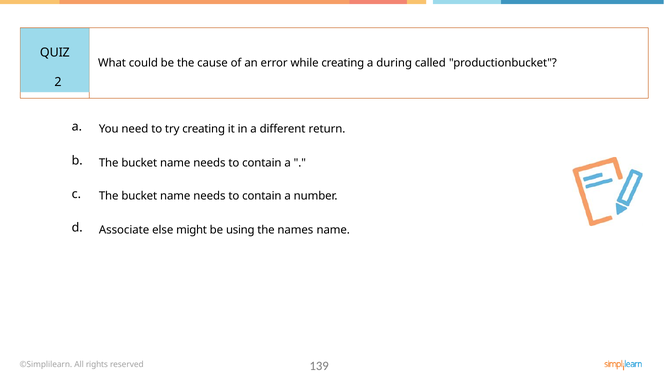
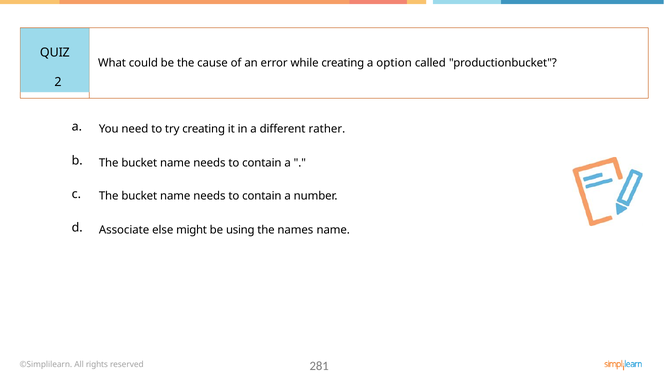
during: during -> option
return: return -> rather
139: 139 -> 281
